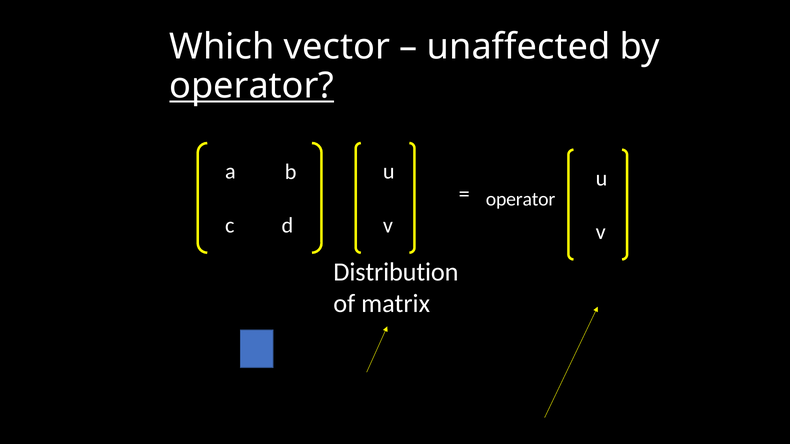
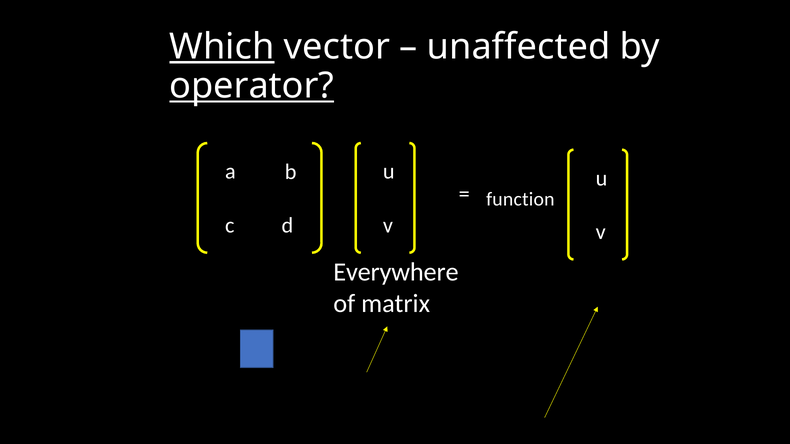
Which underline: none -> present
operator at (521, 199): operator -> function
Distribution: Distribution -> Everywhere
